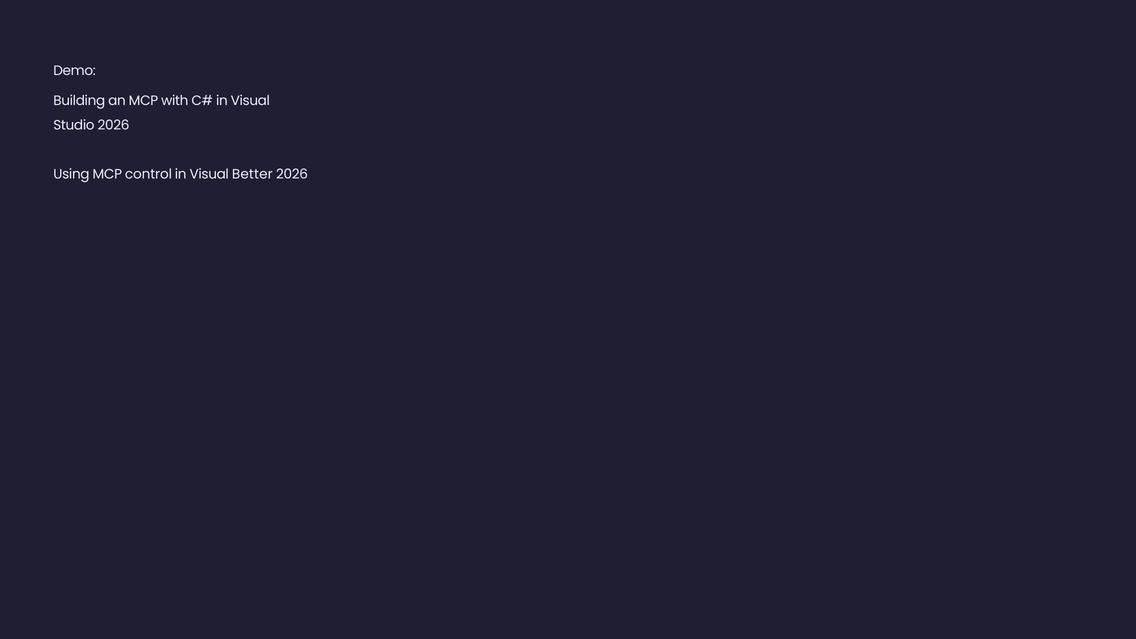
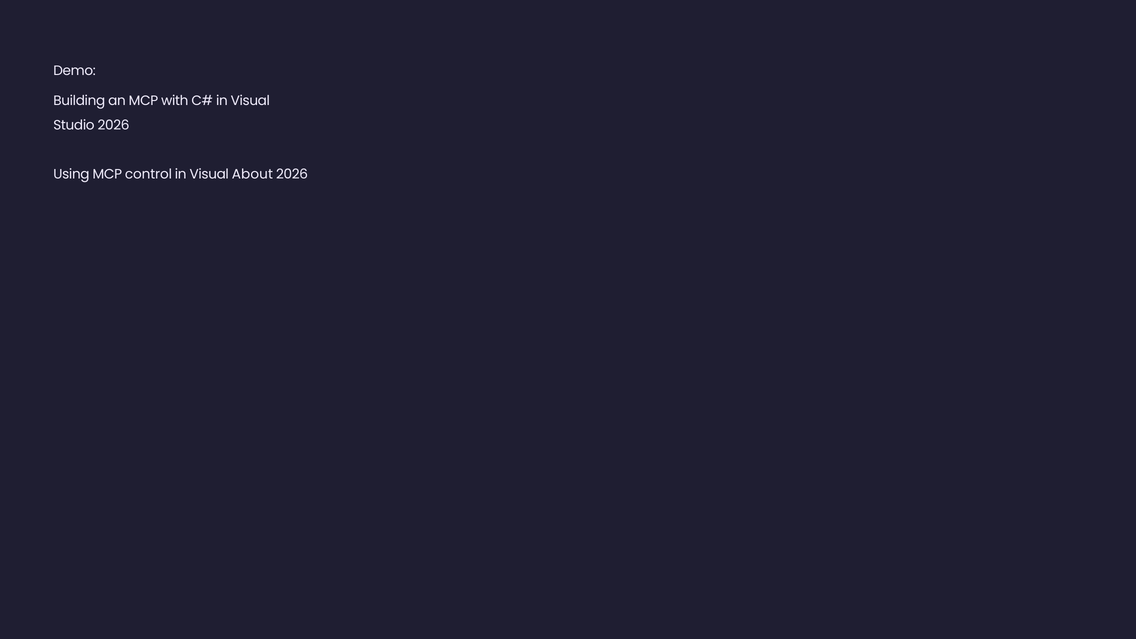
Better: Better -> About
